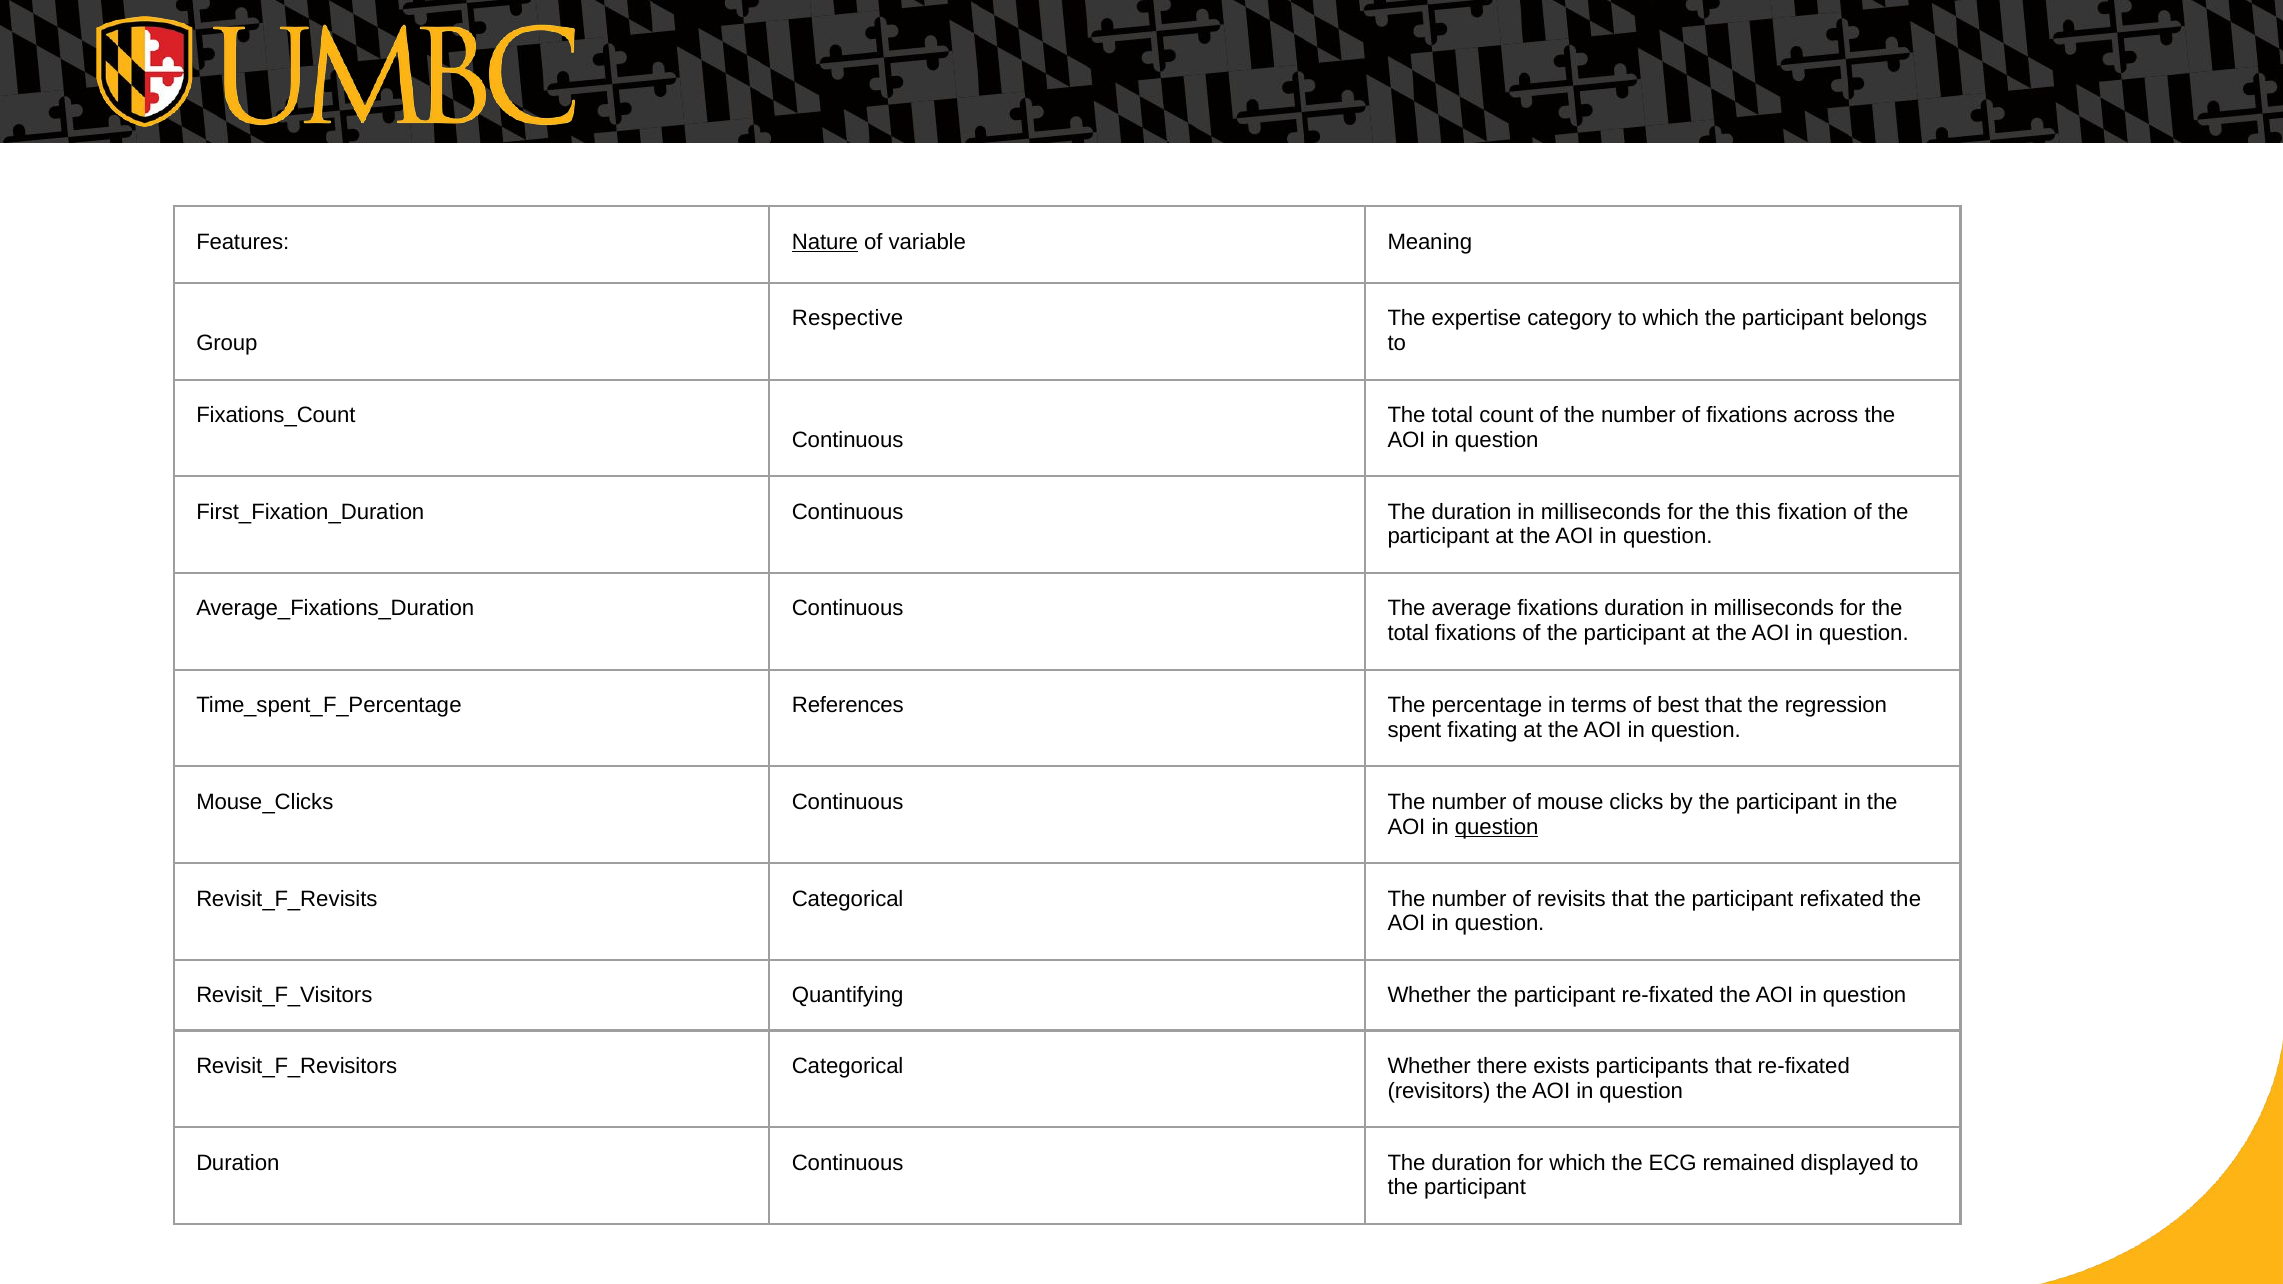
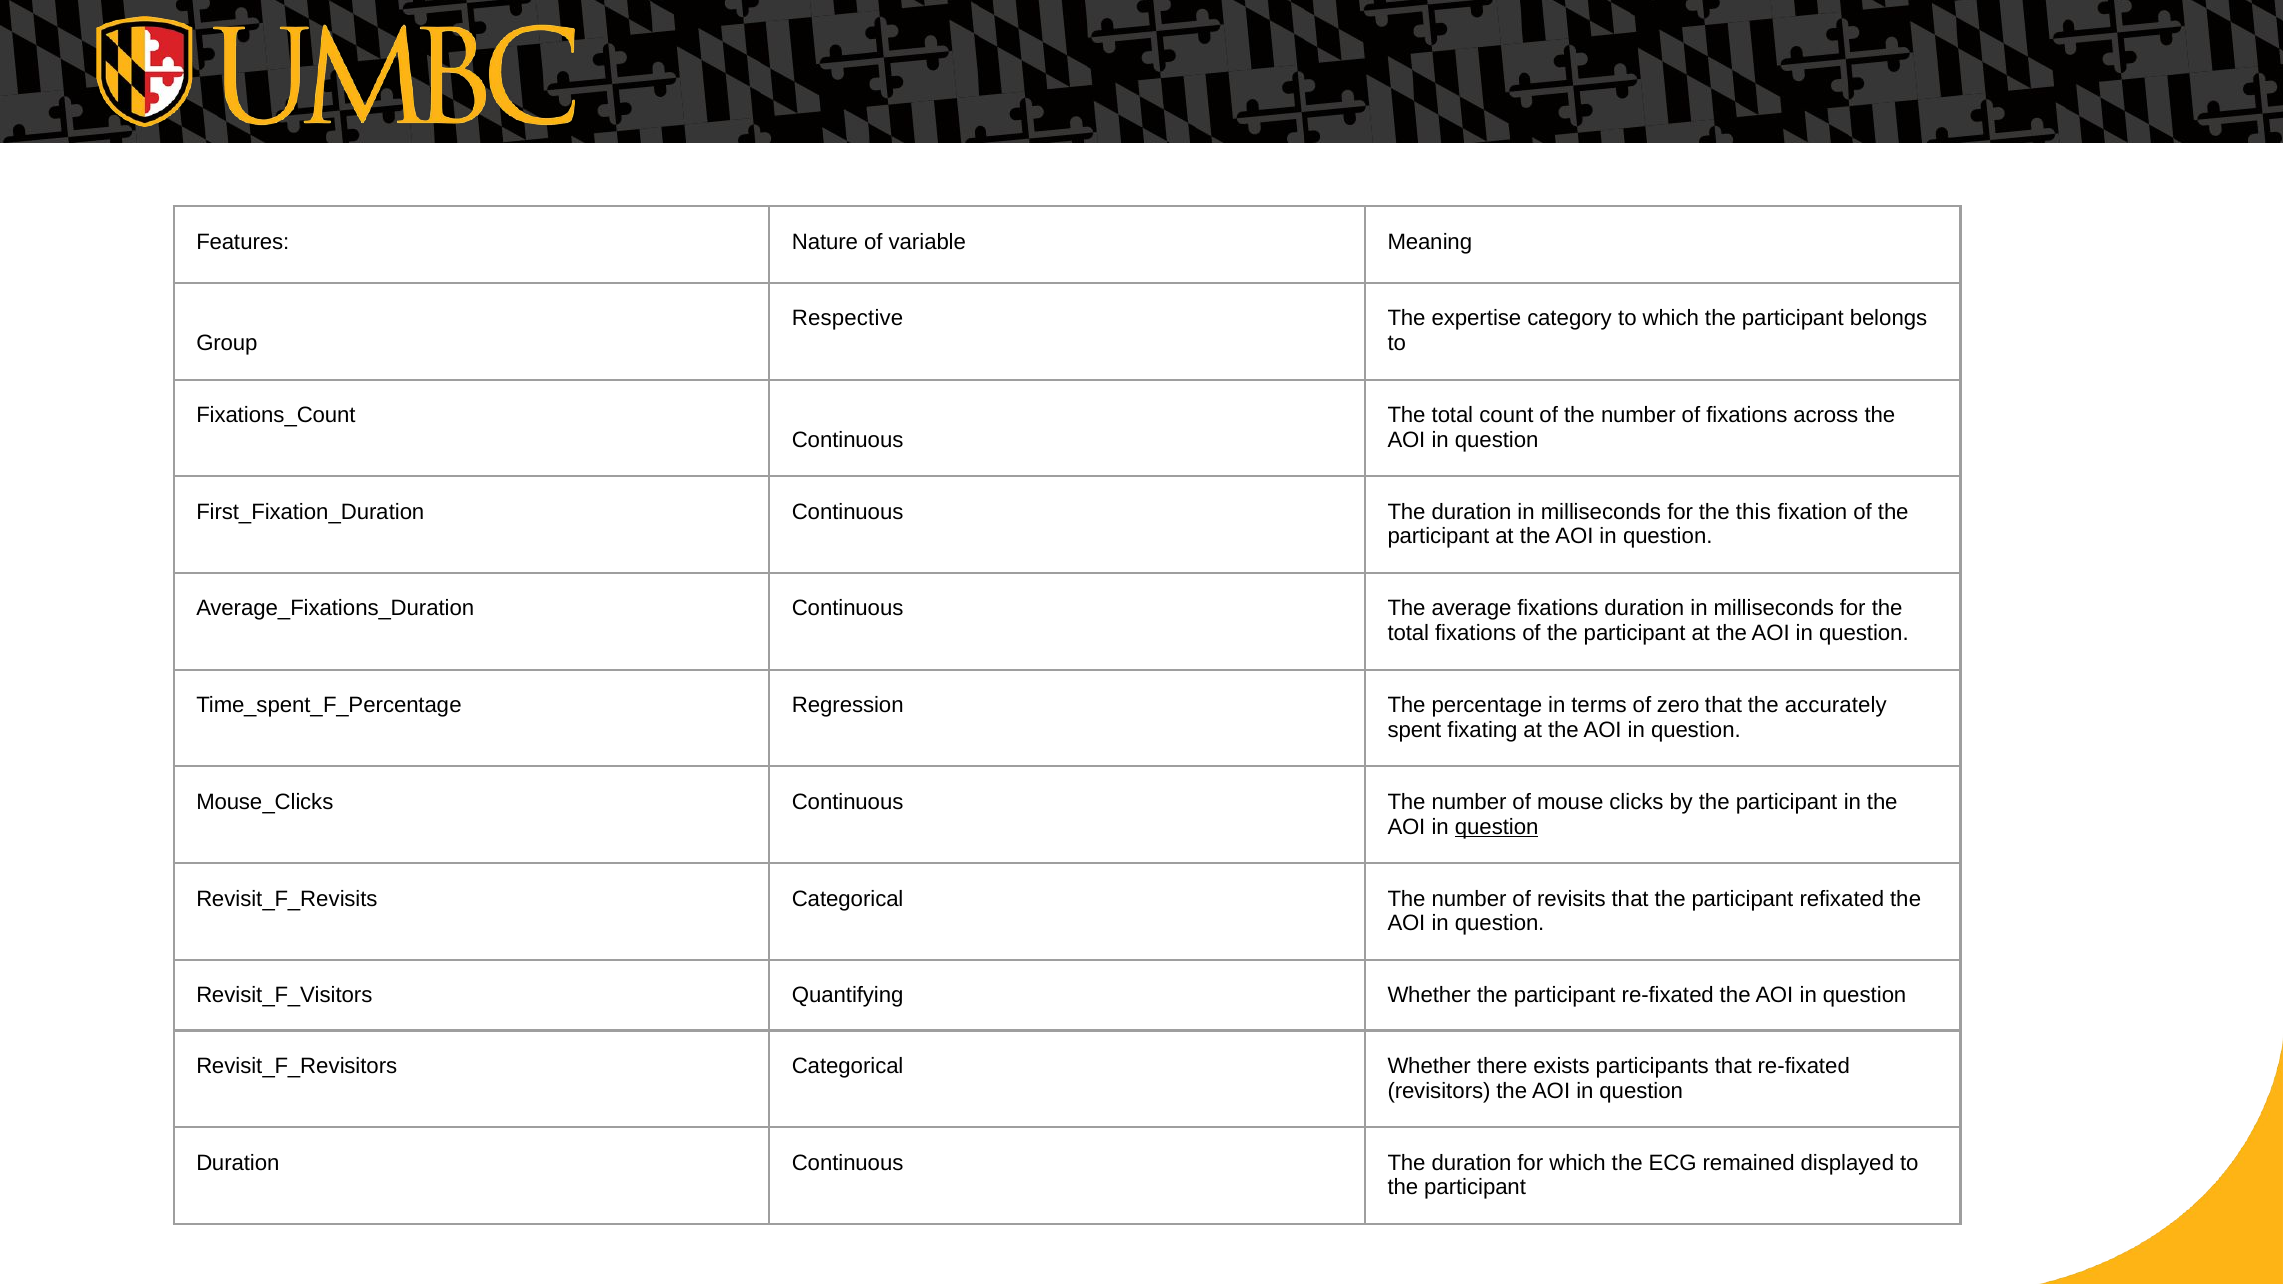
Nature underline: present -> none
References: References -> Regression
best: best -> zero
regression: regression -> accurately
